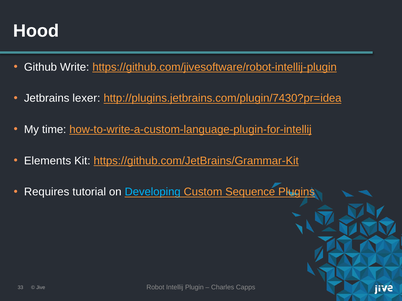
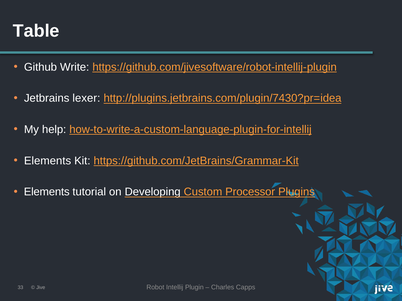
Hood: Hood -> Table
time: time -> help
Requires at (47, 192): Requires -> Elements
Developing colour: light blue -> white
Sequence: Sequence -> Processor
